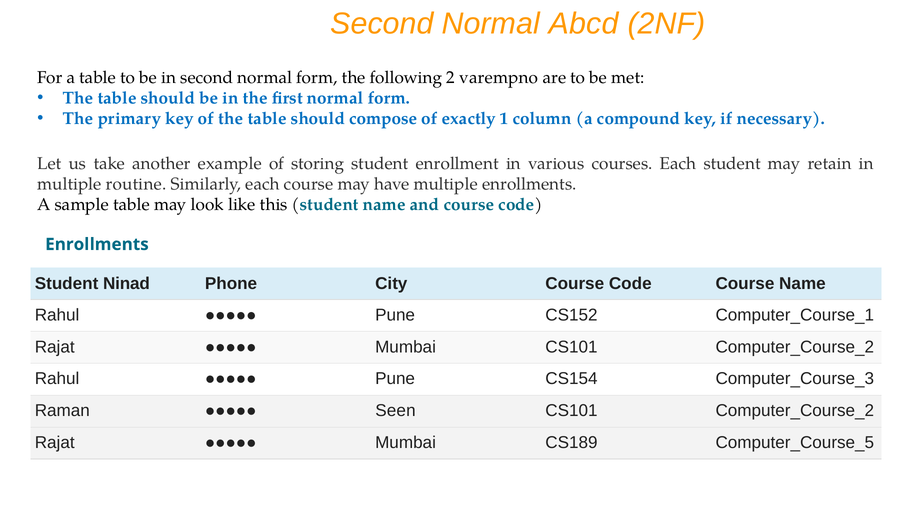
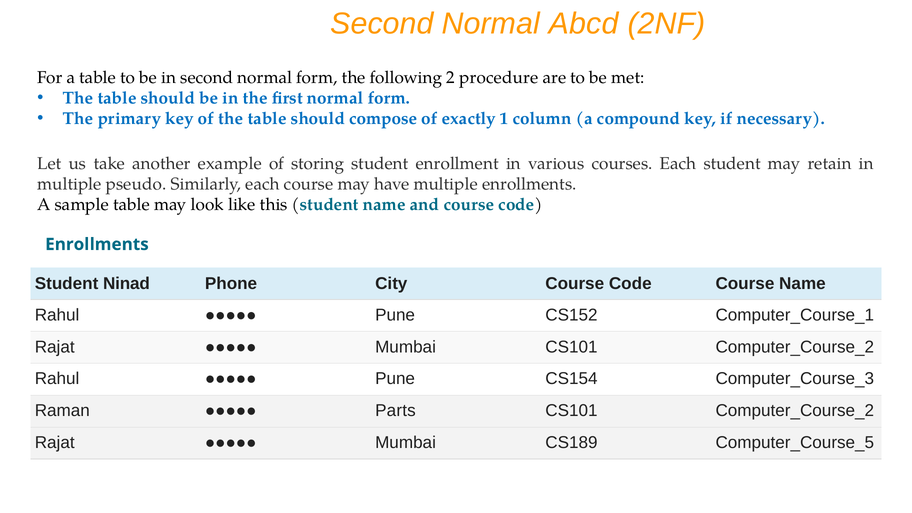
varempno: varempno -> procedure
routine: routine -> pseudo
Seen: Seen -> Parts
